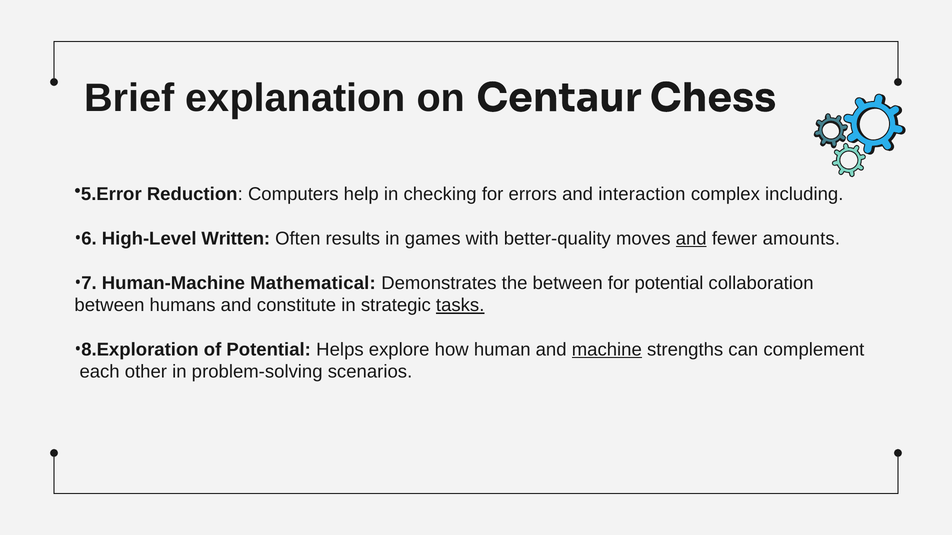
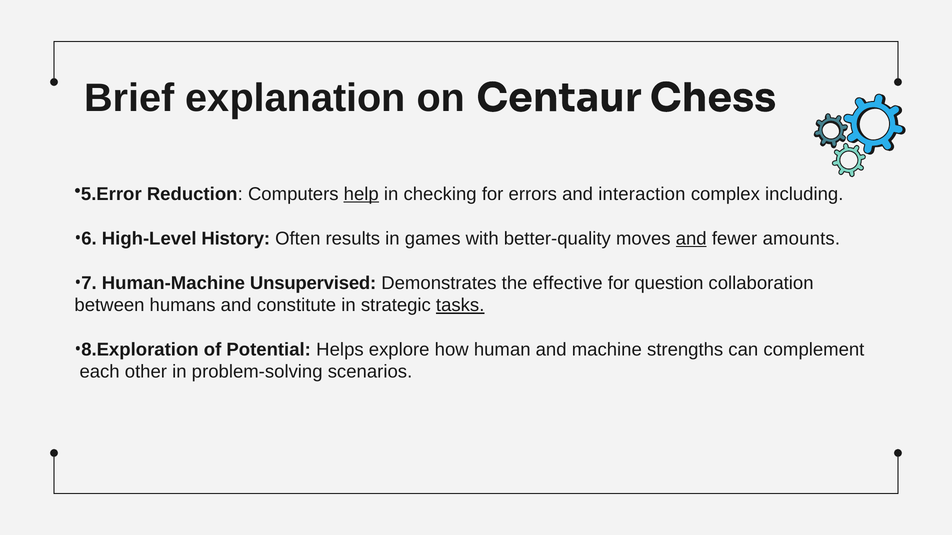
help underline: none -> present
Written: Written -> History
Mathematical: Mathematical -> Unsupervised
the between: between -> effective
for potential: potential -> question
machine underline: present -> none
